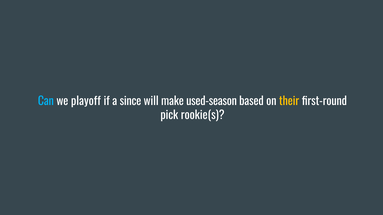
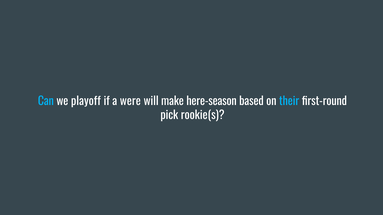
since: since -> were
used-season: used-season -> here-season
their colour: yellow -> light blue
